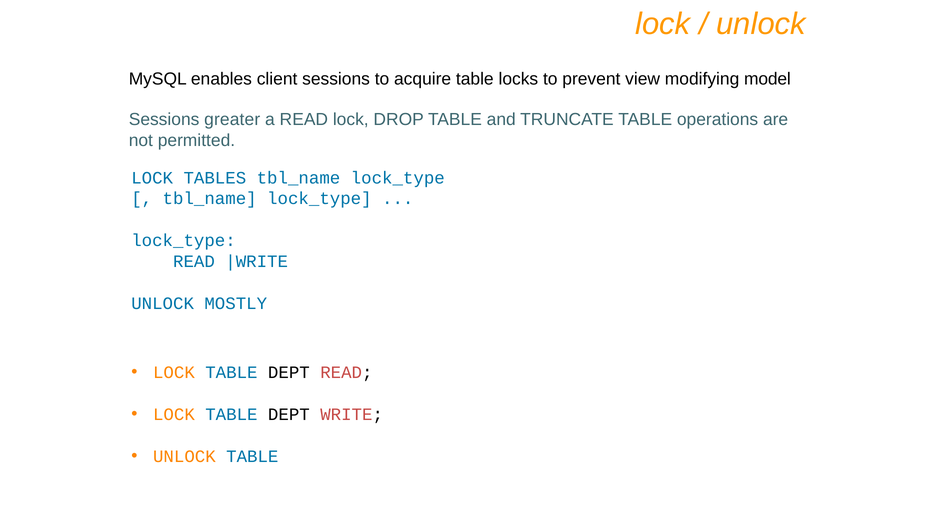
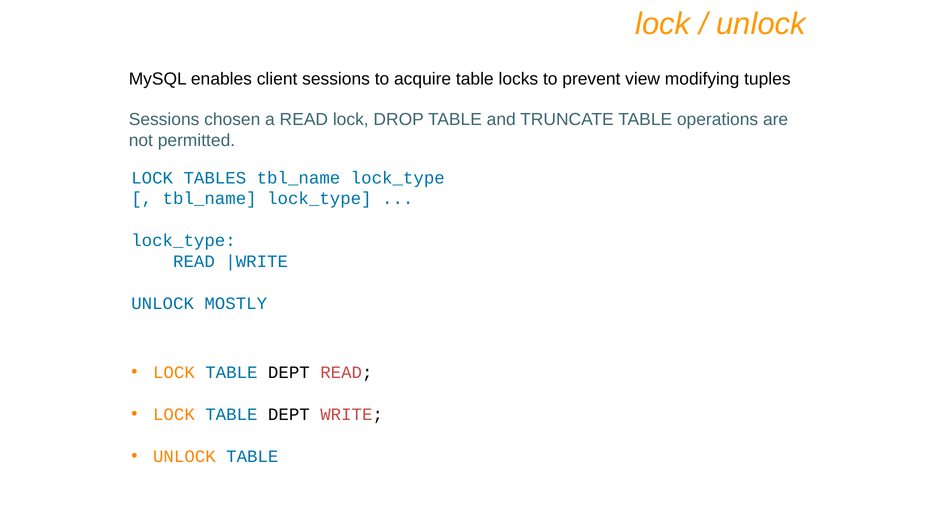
model: model -> tuples
greater: greater -> chosen
